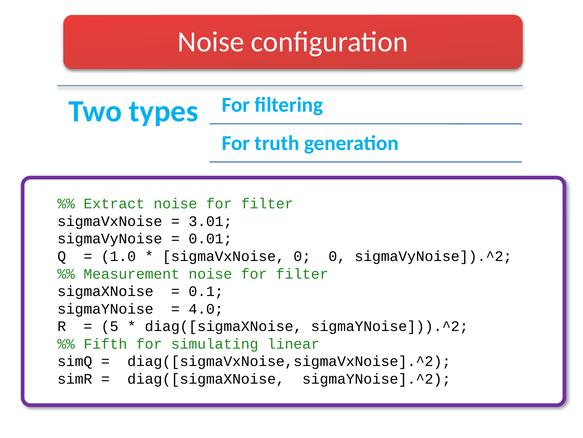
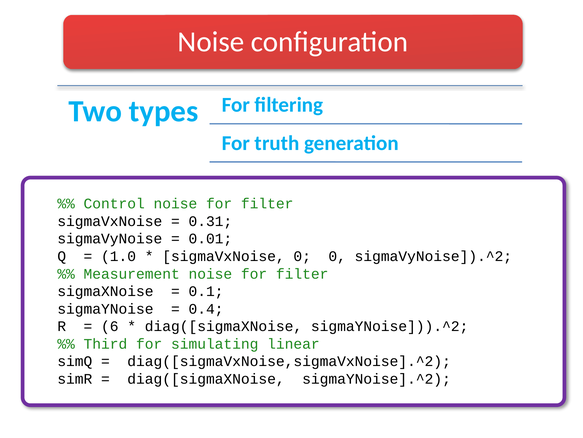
Extract: Extract -> Control
3.01: 3.01 -> 0.31
4.0: 4.0 -> 0.4
5: 5 -> 6
Fifth: Fifth -> Third
